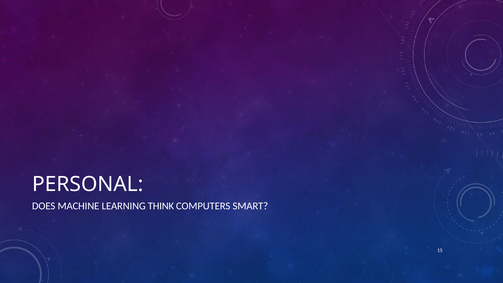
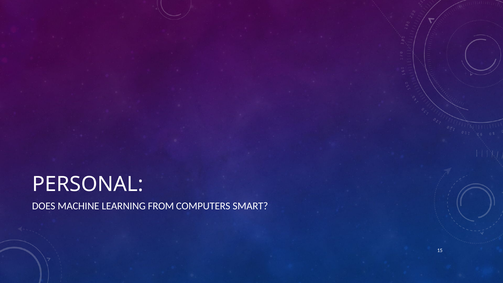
THINK: THINK -> FROM
